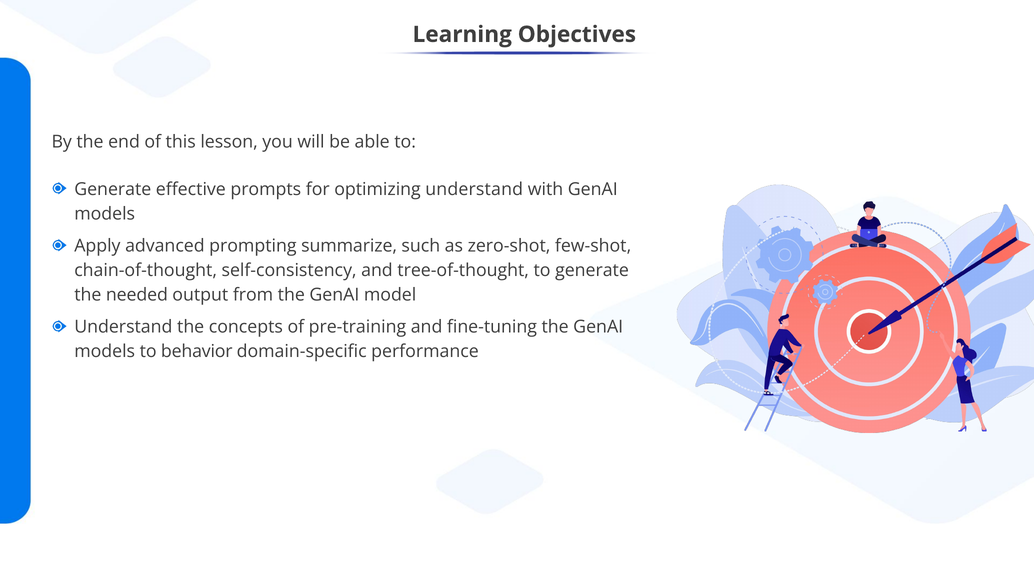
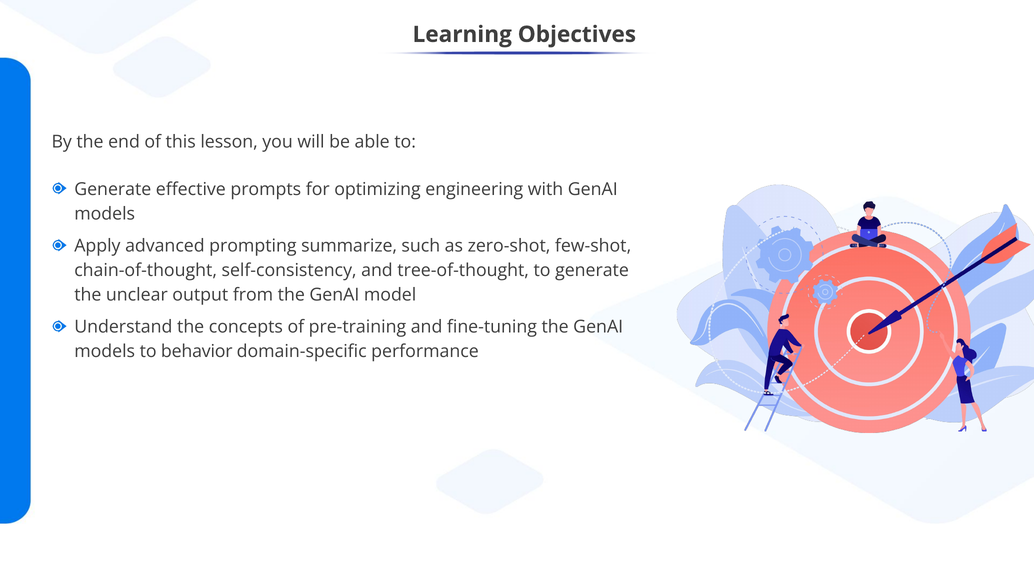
optimizing understand: understand -> engineering
needed: needed -> unclear
